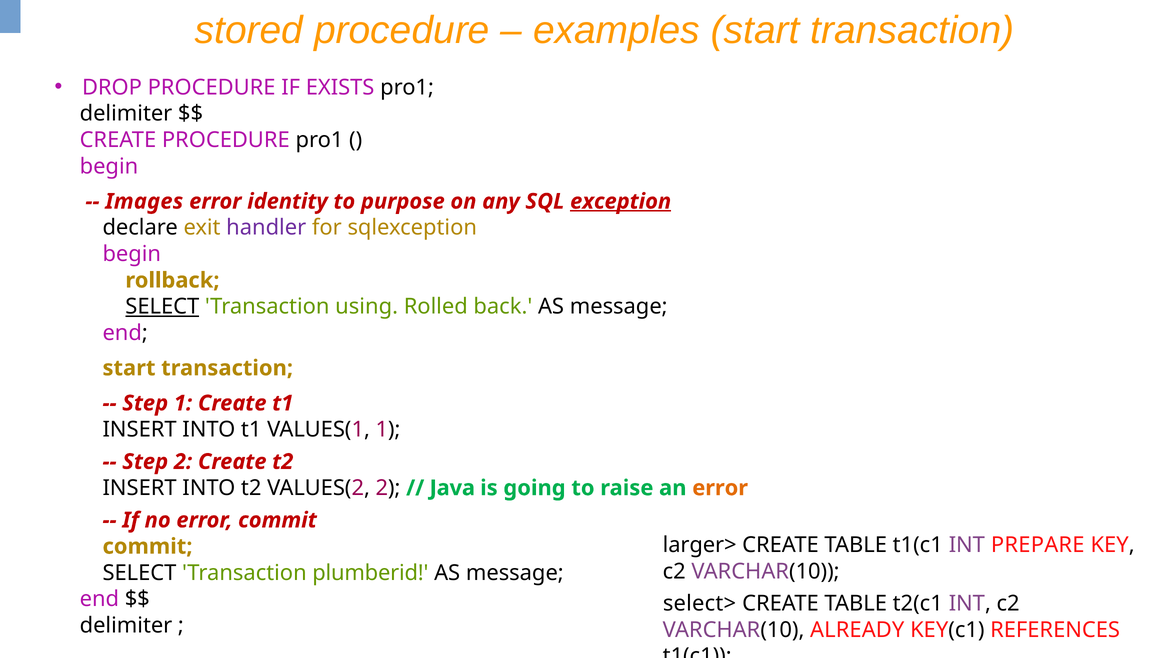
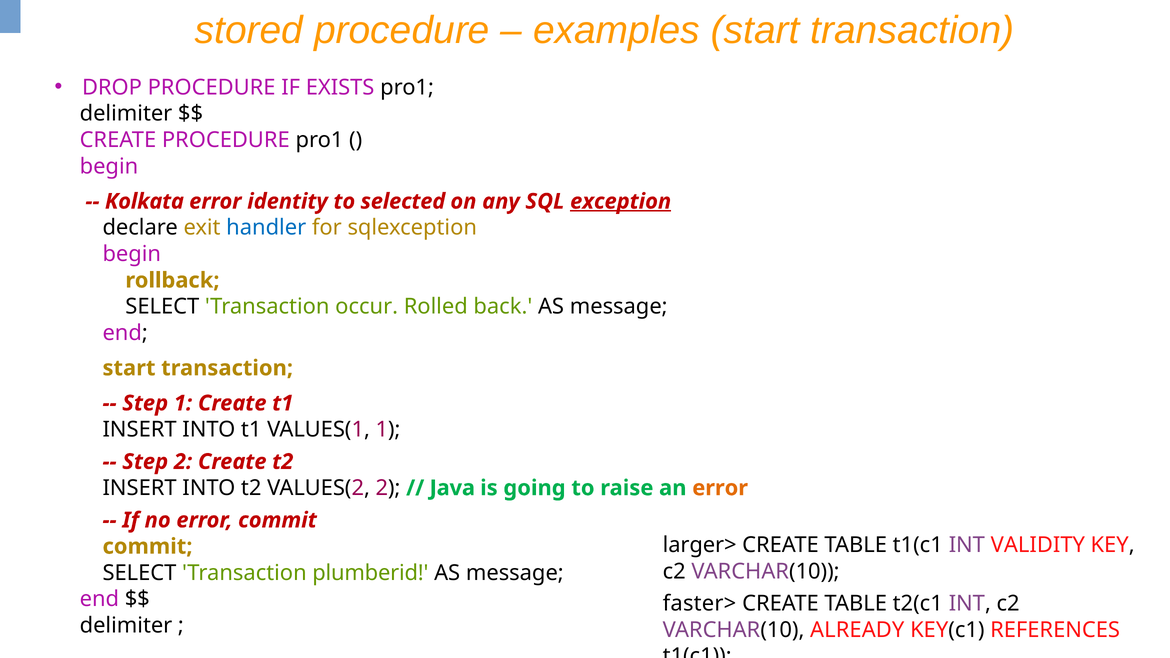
Images: Images -> Kolkata
purpose: purpose -> selected
handler colour: purple -> blue
SELECT at (162, 307) underline: present -> none
using: using -> occur
PREPARE: PREPARE -> VALIDITY
select>: select> -> faster>
